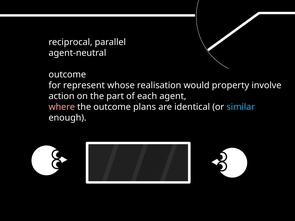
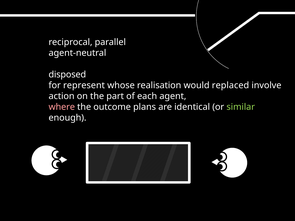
outcome at (67, 75): outcome -> disposed
property: property -> replaced
similar colour: light blue -> light green
